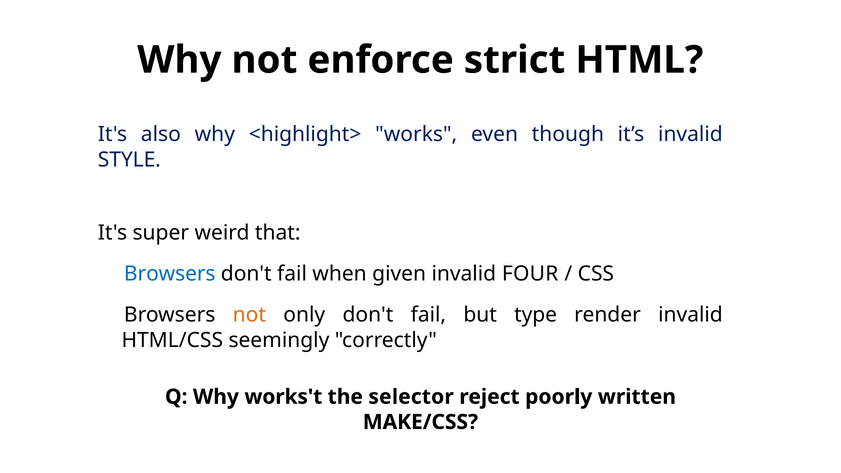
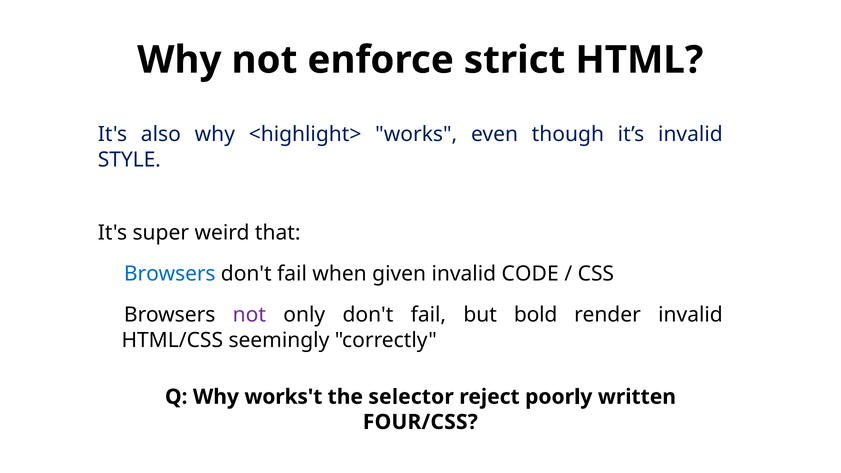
FOUR: FOUR -> CODE
not at (249, 315) colour: orange -> purple
type: type -> bold
MAKE/CSS: MAKE/CSS -> FOUR/CSS
